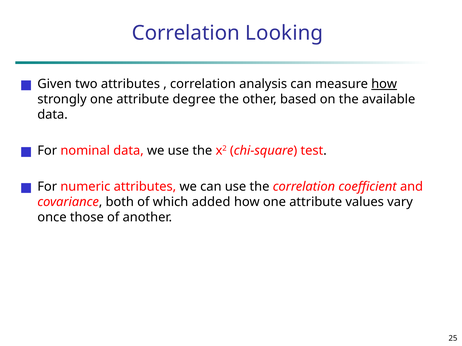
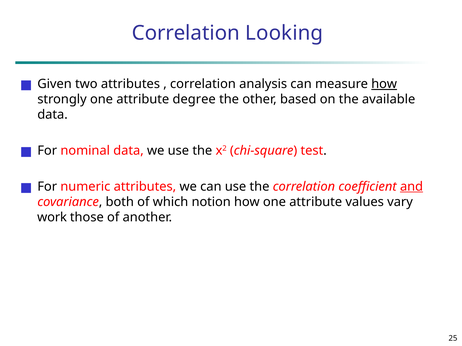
and underline: none -> present
added: added -> notion
once: once -> work
